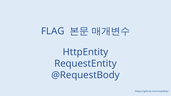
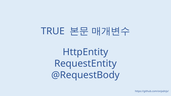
FLAG: FLAG -> TRUE
